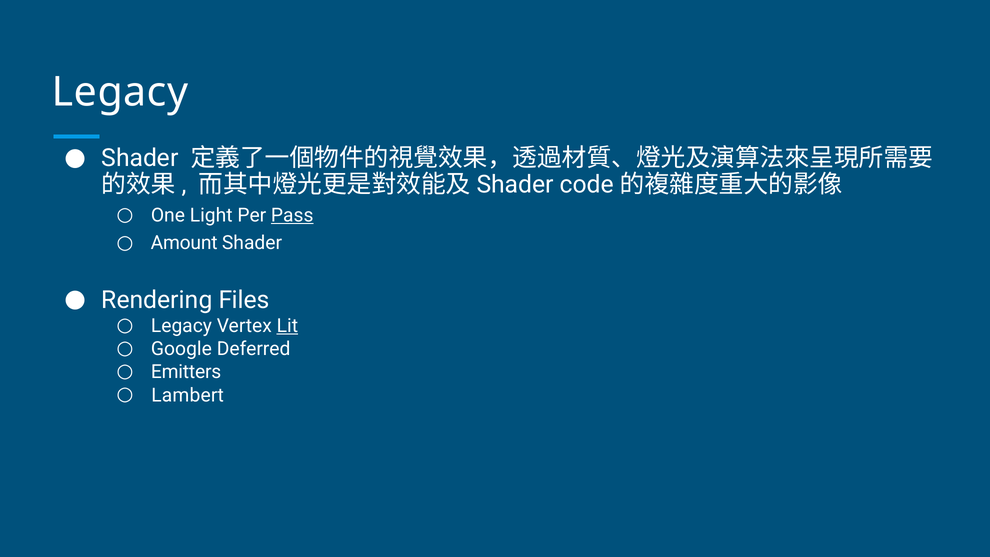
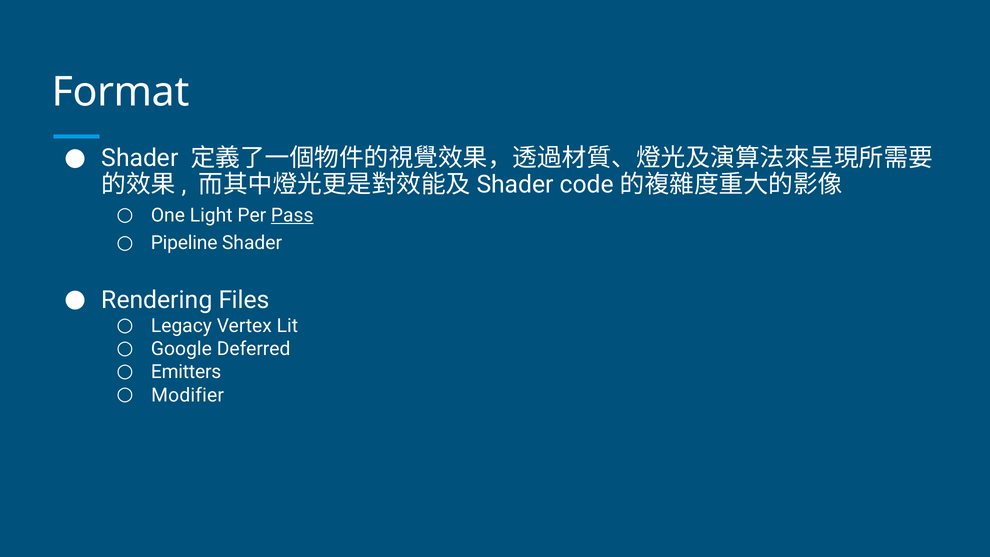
Legacy at (120, 92): Legacy -> Format
Amount: Amount -> Pipeline
Lit underline: present -> none
Lambert: Lambert -> Modifier
